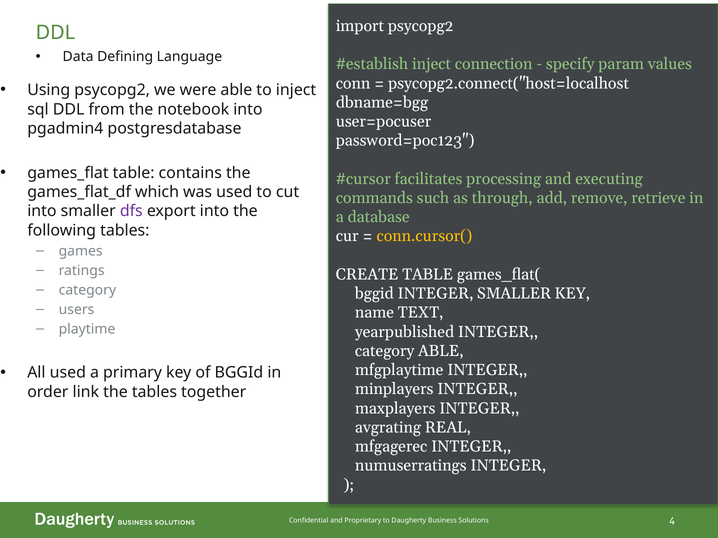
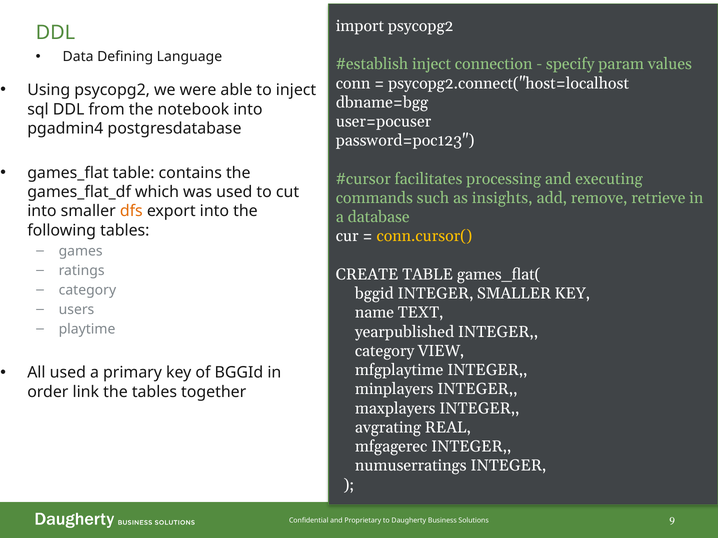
through: through -> insights
dfs colour: purple -> orange
category ABLE: ABLE -> VIEW
4: 4 -> 9
